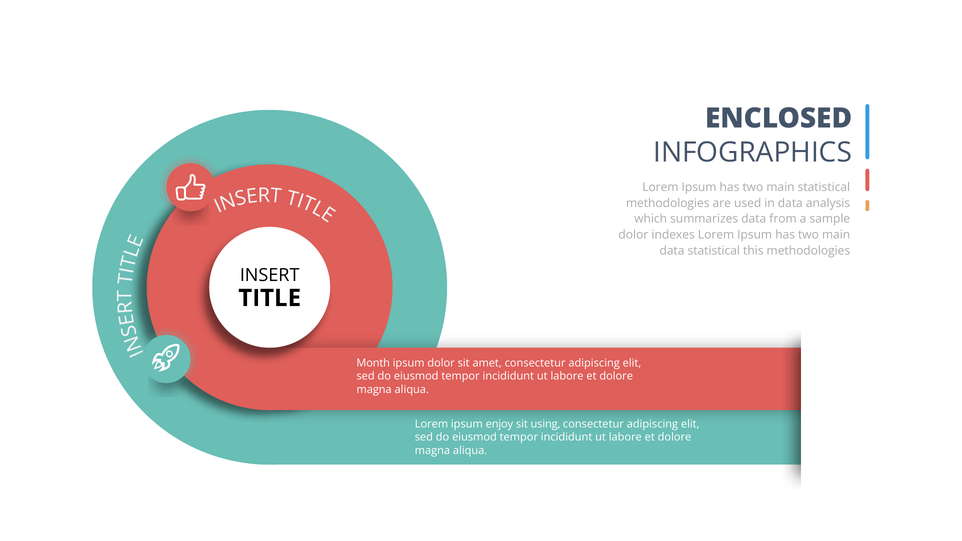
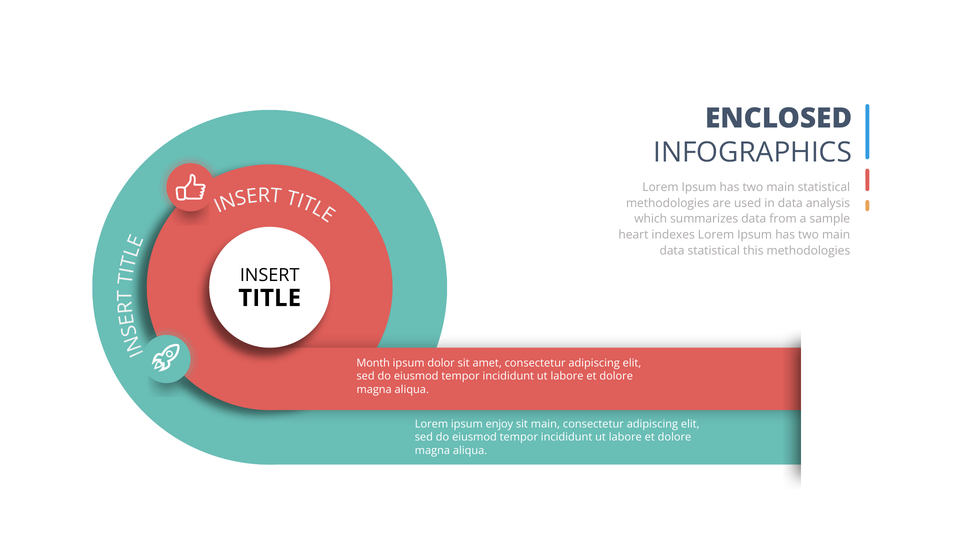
dolor at (633, 235): dolor -> heart
sit using: using -> main
